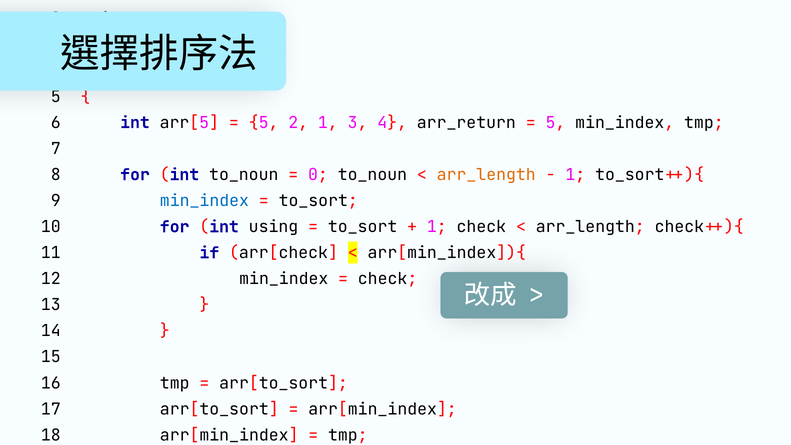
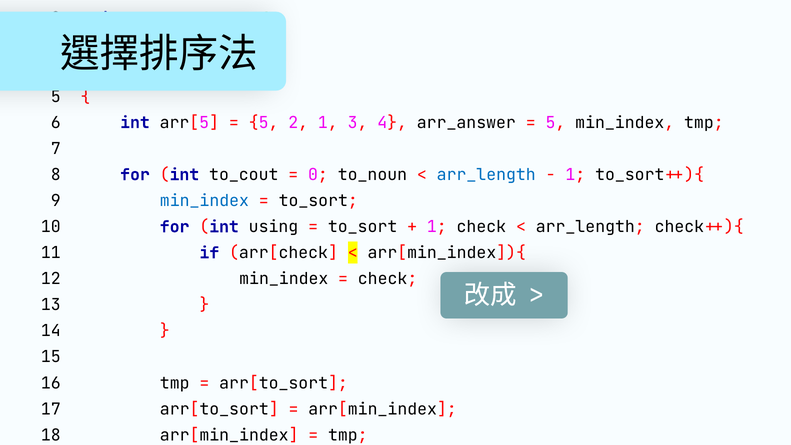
arr_return: arr_return -> arr_answer
int to_noun: to_noun -> to_cout
arr_length at (486, 175) colour: orange -> blue
